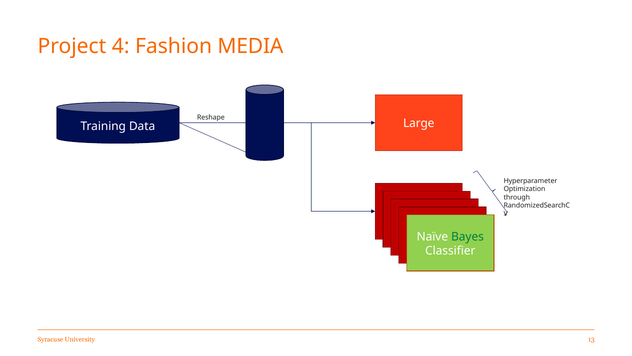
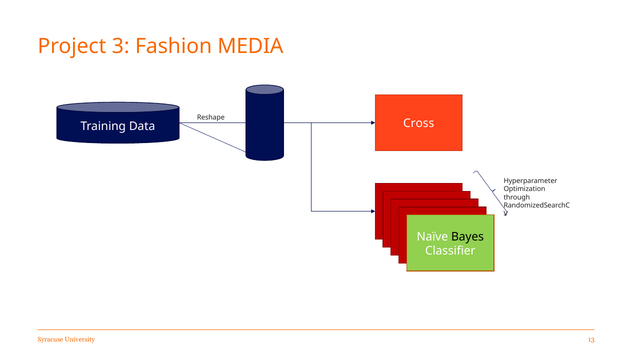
4: 4 -> 3
Large: Large -> Cross
Bayes colour: green -> black
